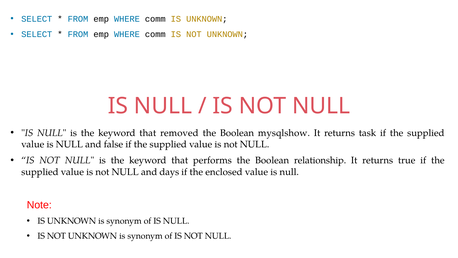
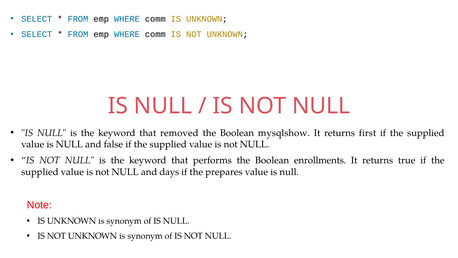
task: task -> first
relationship: relationship -> enrollments
enclosed: enclosed -> prepares
